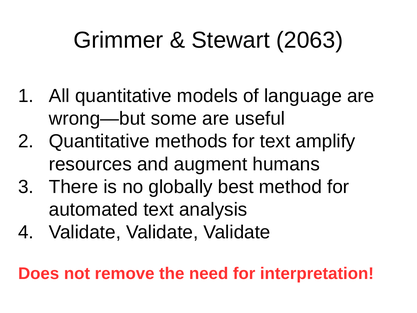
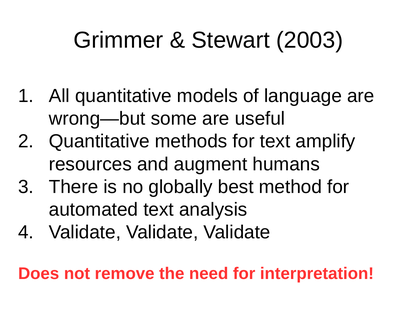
2063: 2063 -> 2003
